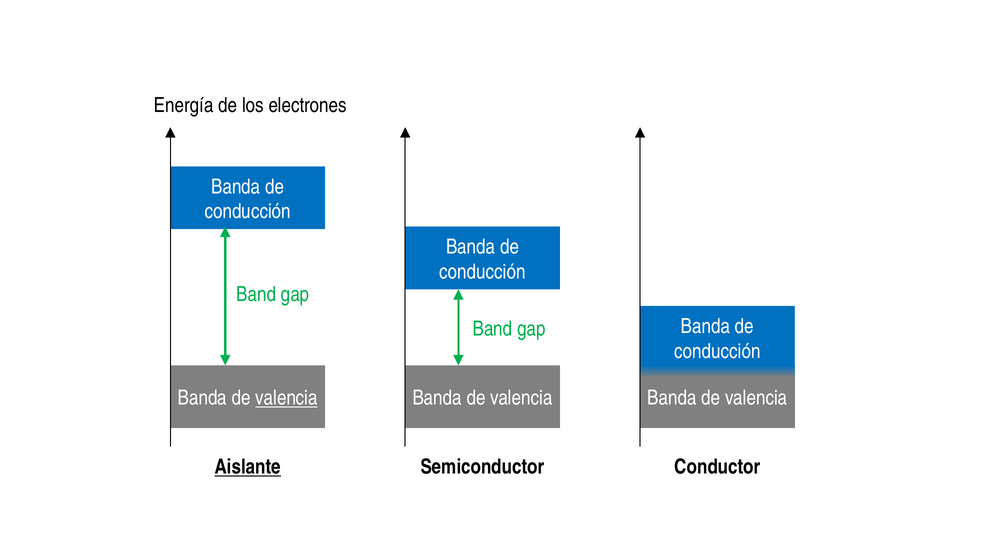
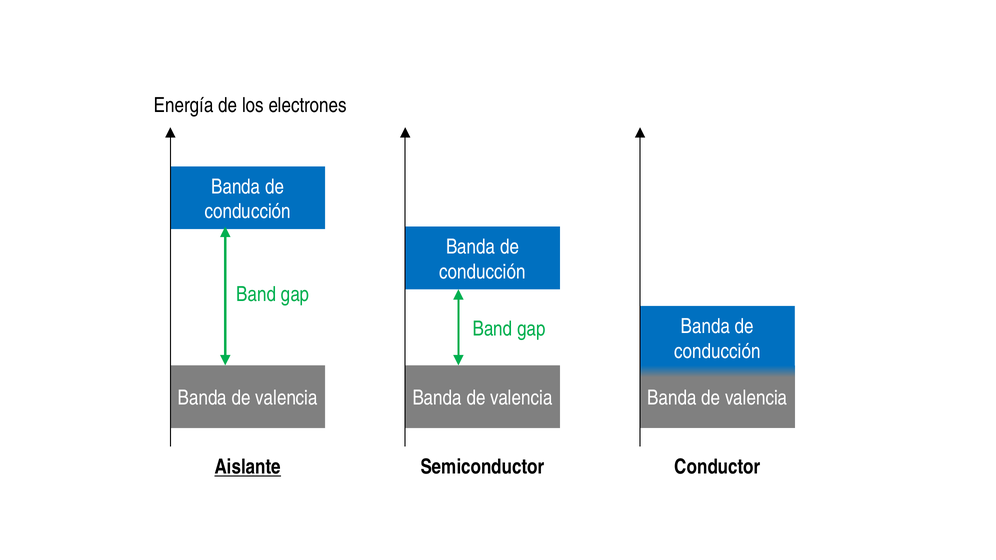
valencia at (287, 398) underline: present -> none
